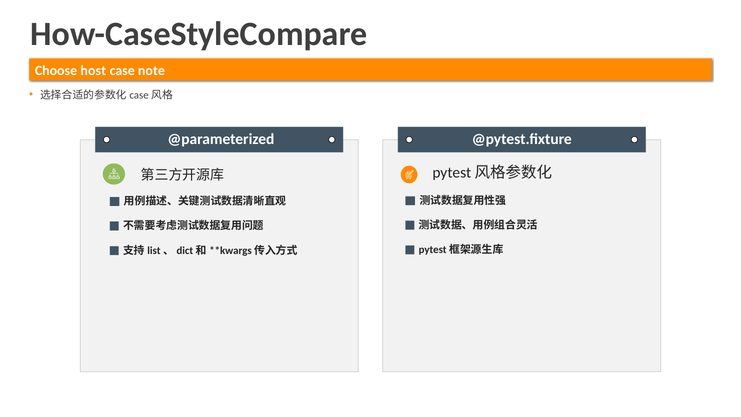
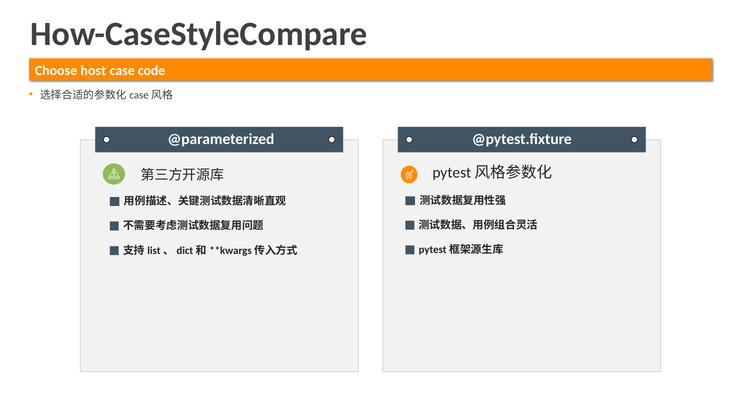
note: note -> code
